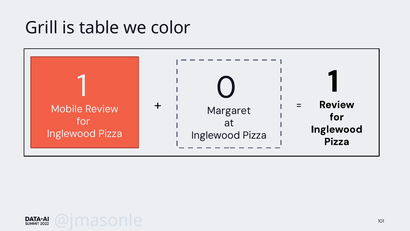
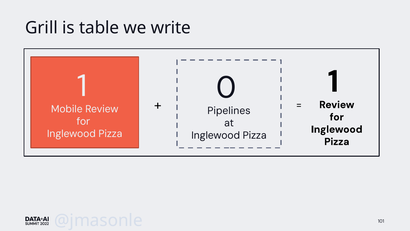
color: color -> write
Margaret: Margaret -> Pipelines
